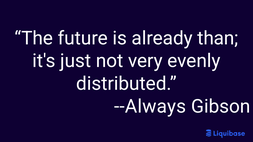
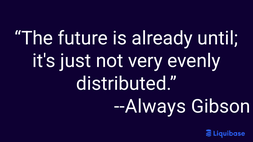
than: than -> until
